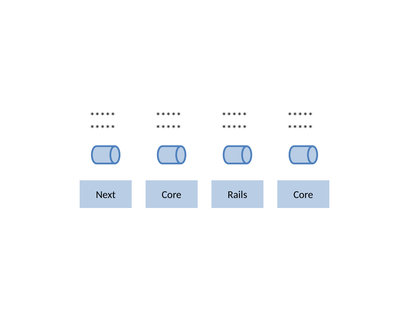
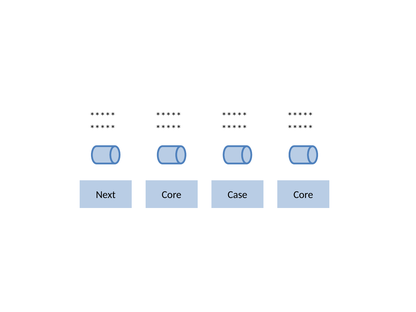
Rails: Rails -> Case
